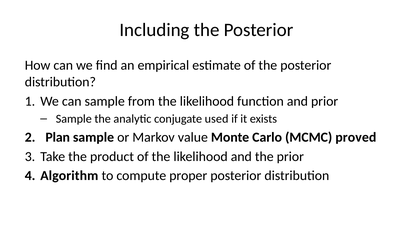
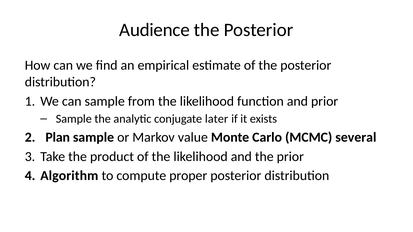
Including: Including -> Audience
used: used -> later
proved: proved -> several
